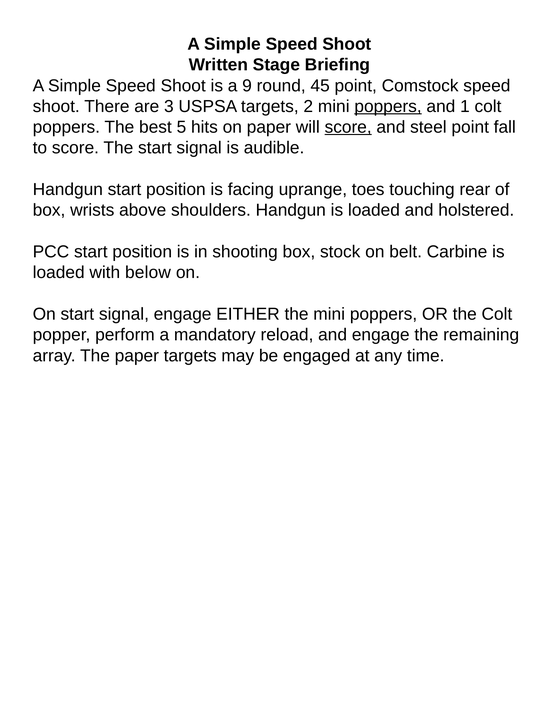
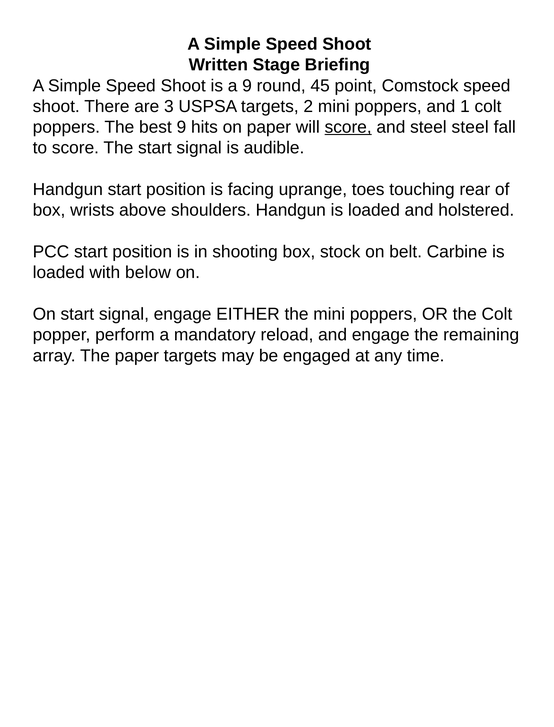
poppers at (388, 106) underline: present -> none
best 5: 5 -> 9
steel point: point -> steel
